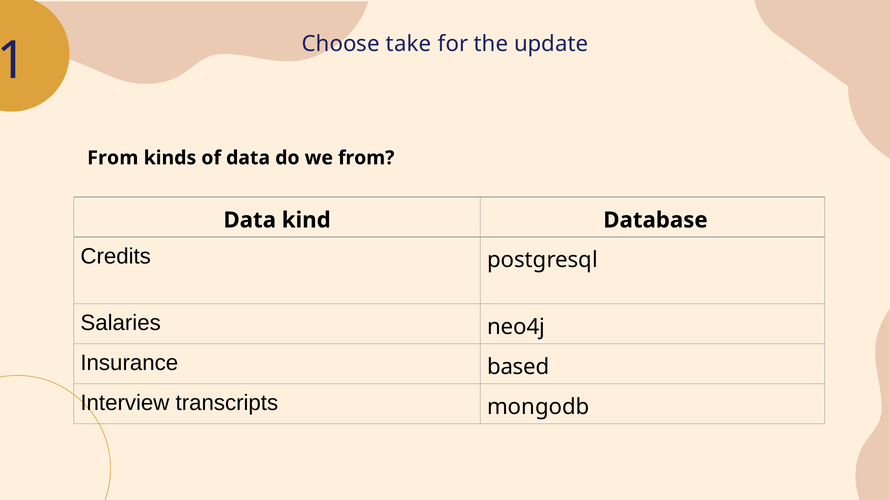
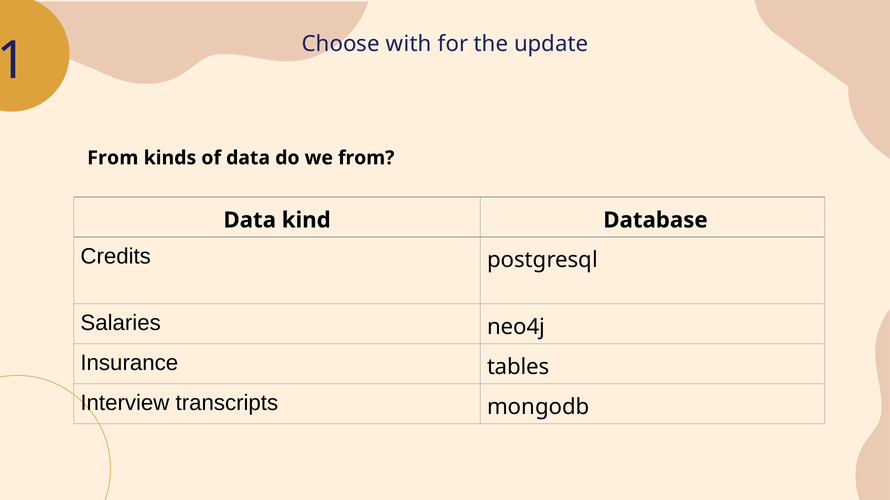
take: take -> with
based: based -> tables
